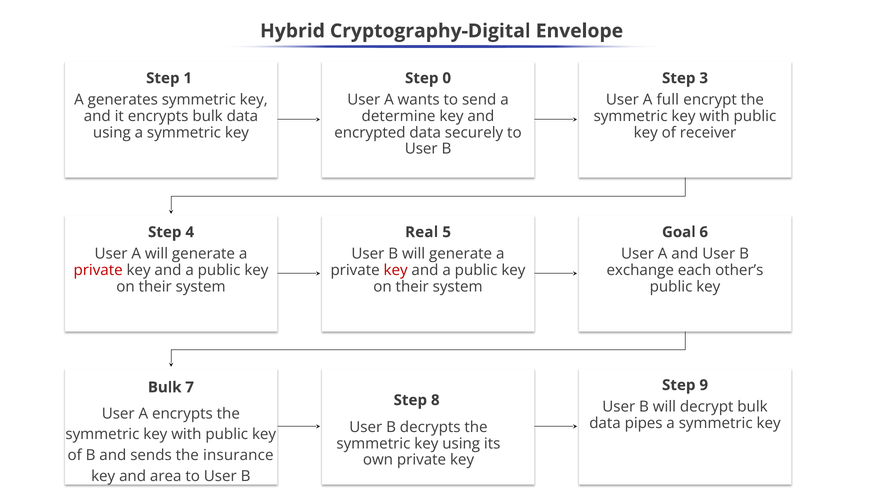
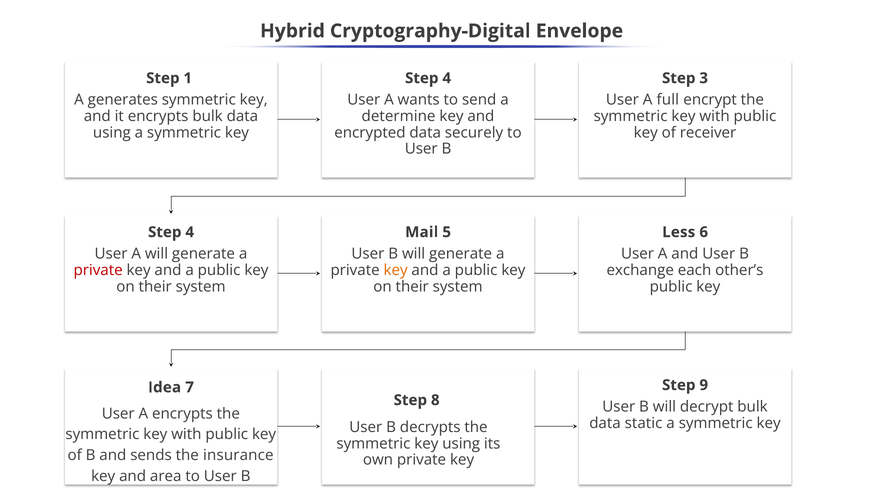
0 at (447, 78): 0 -> 4
Real: Real -> Mail
Goal: Goal -> Less
key at (396, 271) colour: red -> orange
Bulk at (165, 388): Bulk -> Idea
pipes: pipes -> static
